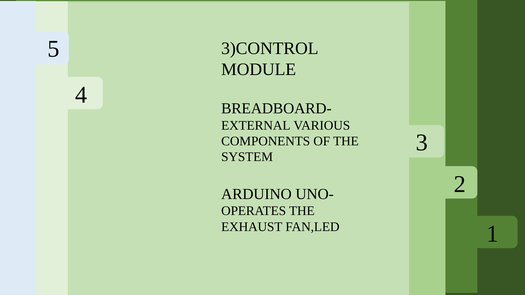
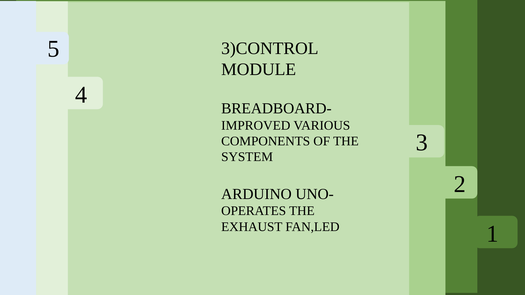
EXTERNAL at (256, 126): EXTERNAL -> IMPROVED
